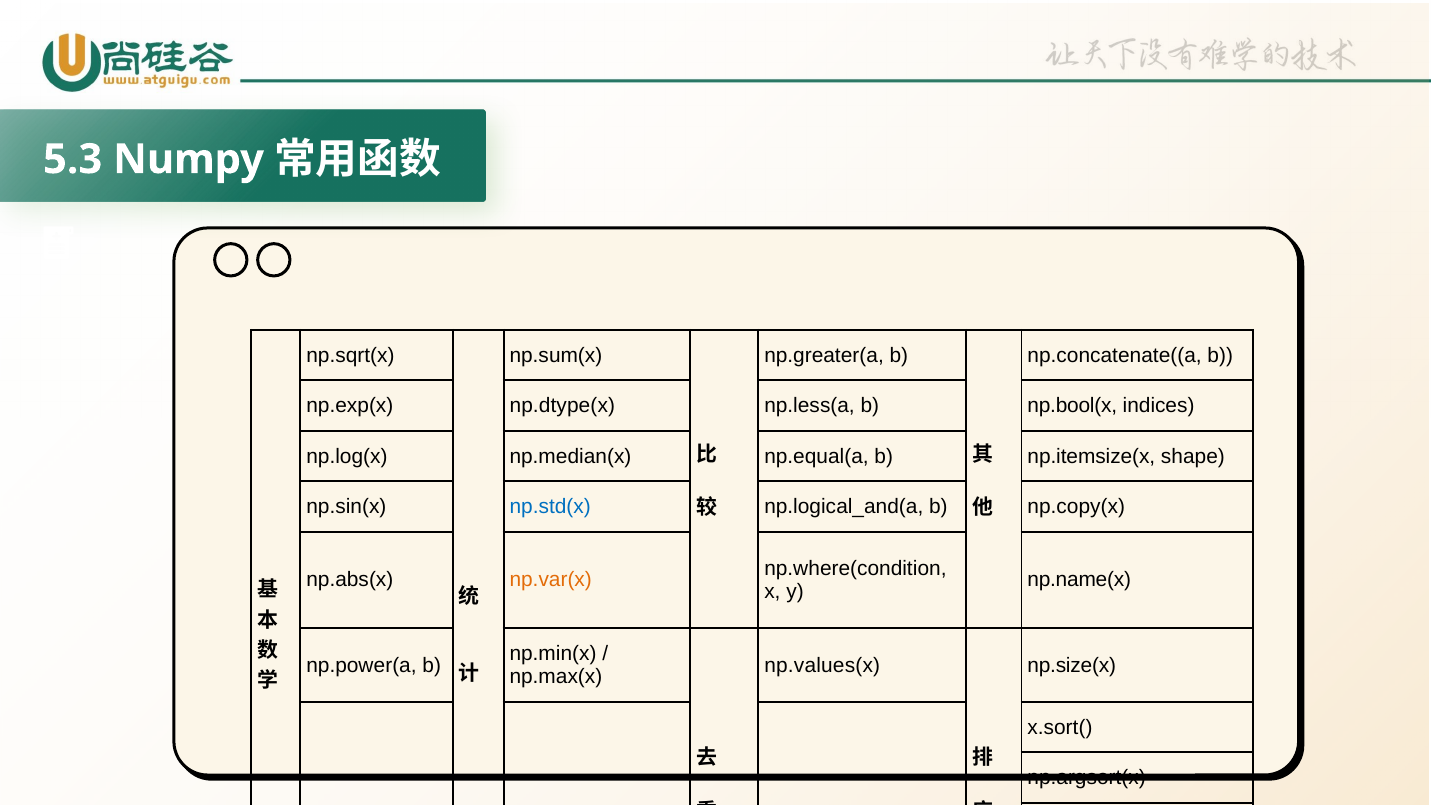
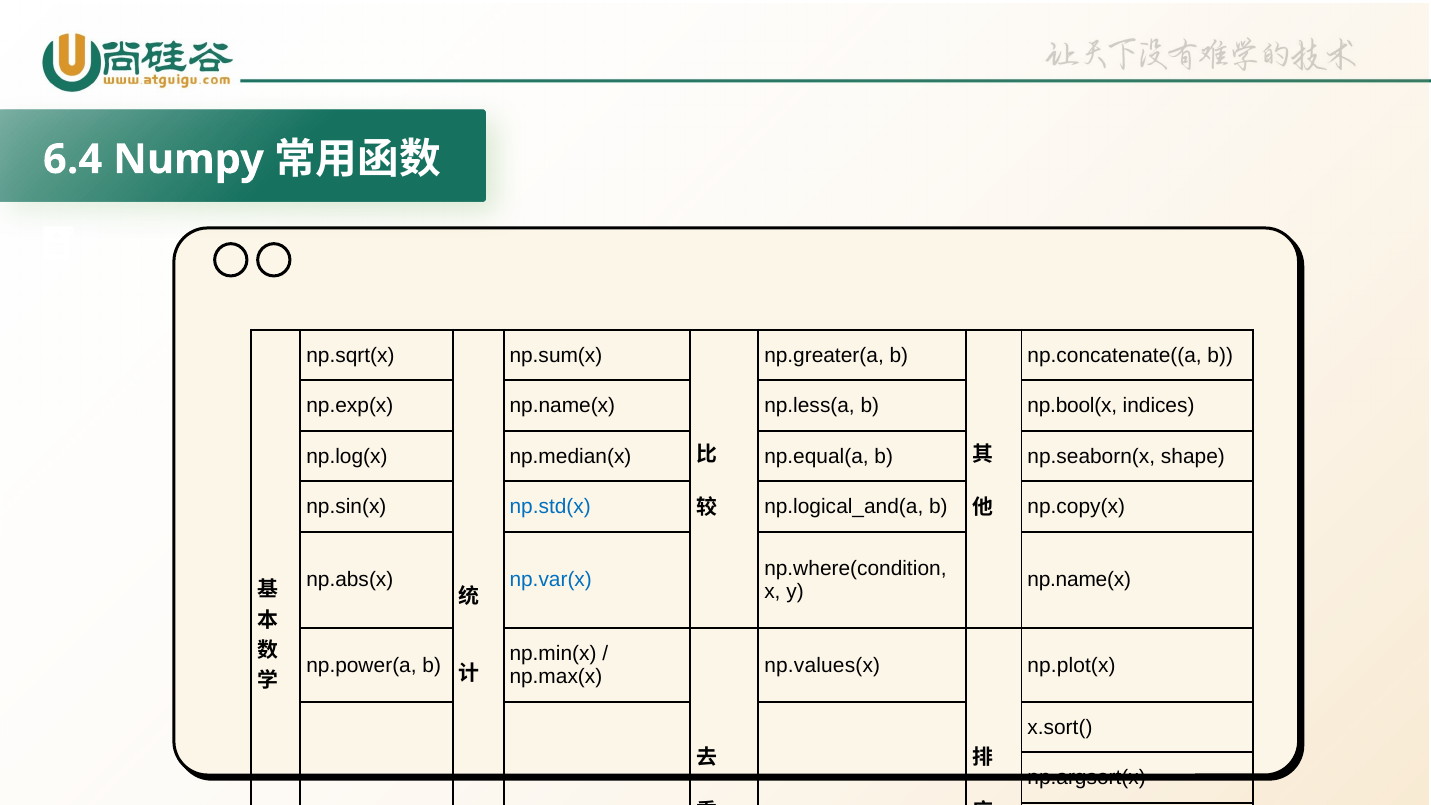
5.3: 5.3 -> 6.4
np.exp(x np.dtype(x: np.dtype(x -> np.name(x
np.itemsize(x: np.itemsize(x -> np.seaborn(x
np.var(x colour: orange -> blue
np.size(x: np.size(x -> np.plot(x
